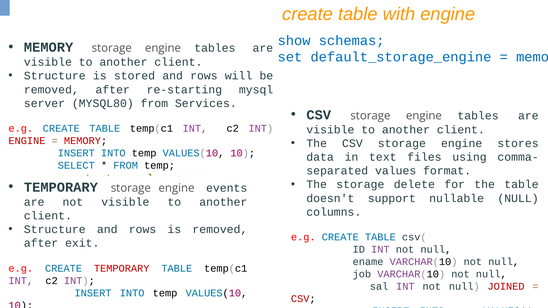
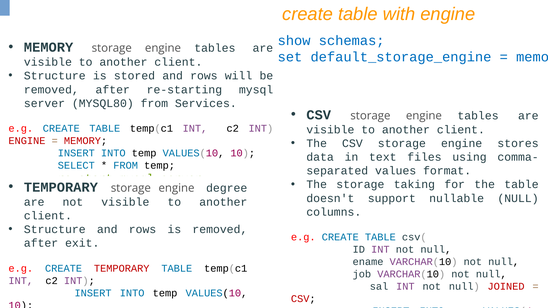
delete: delete -> taking
events: events -> degree
